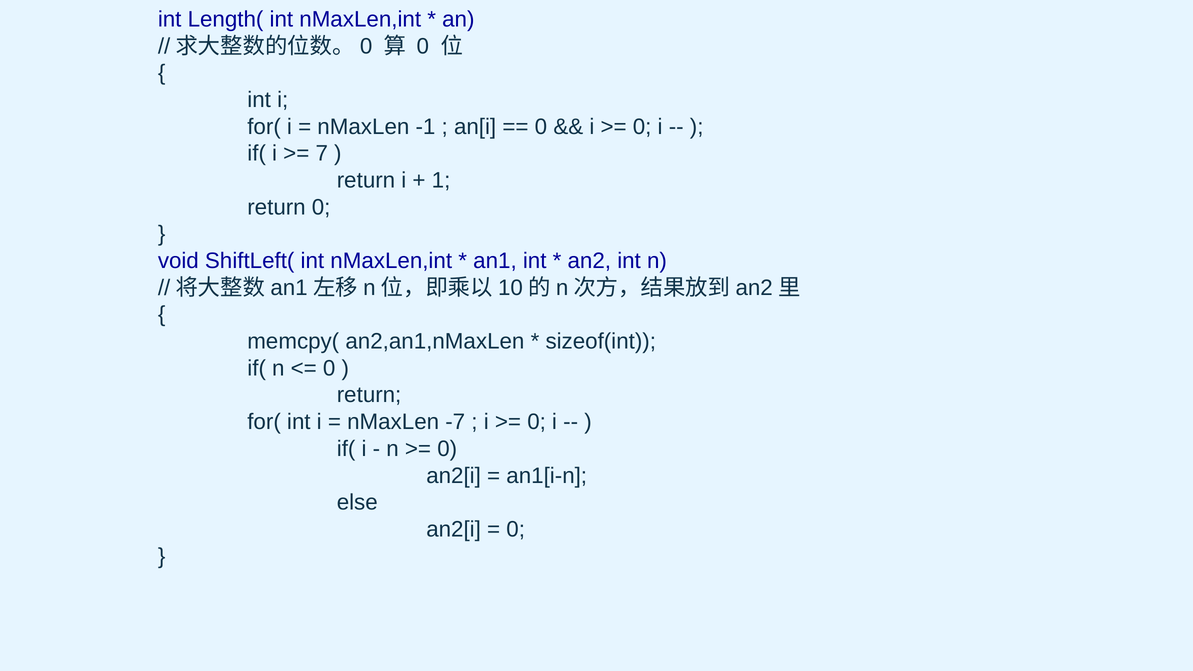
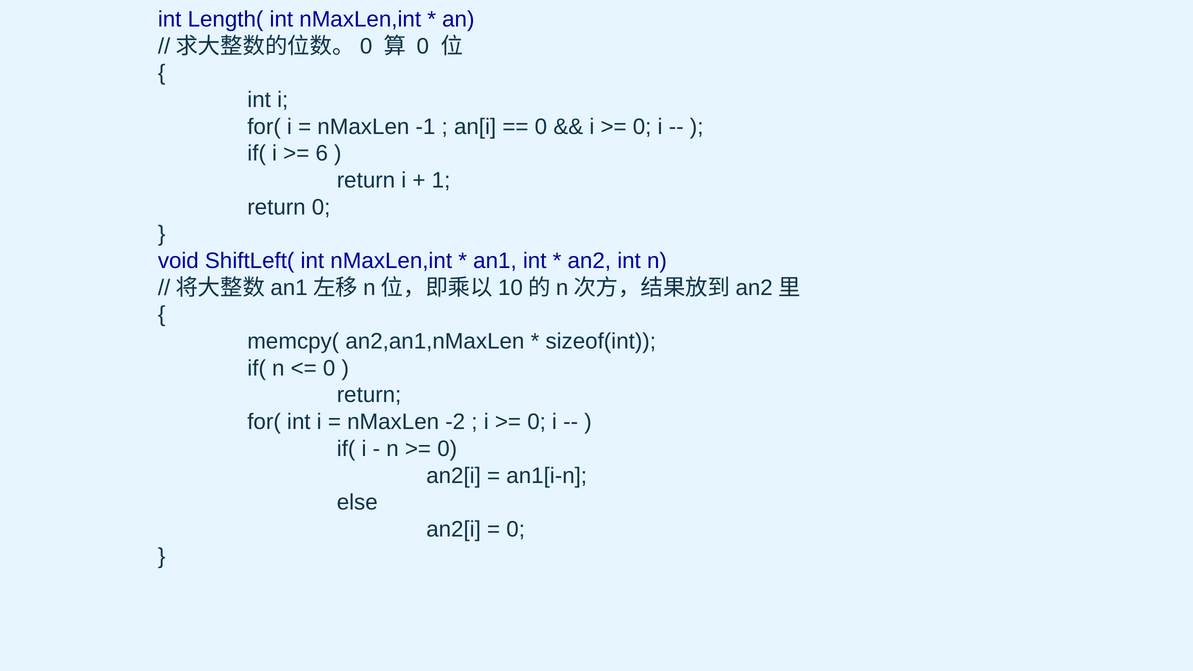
7: 7 -> 6
-7: -7 -> -2
